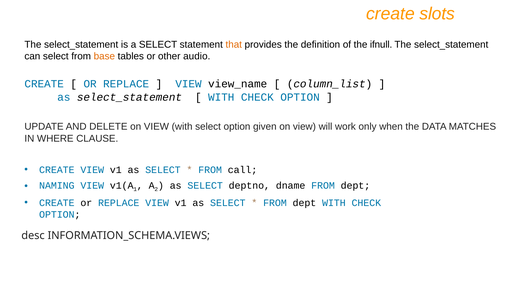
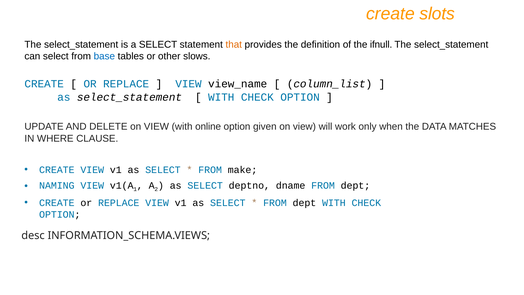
base colour: orange -> blue
audio: audio -> slows
with select: select -> online
call: call -> make
